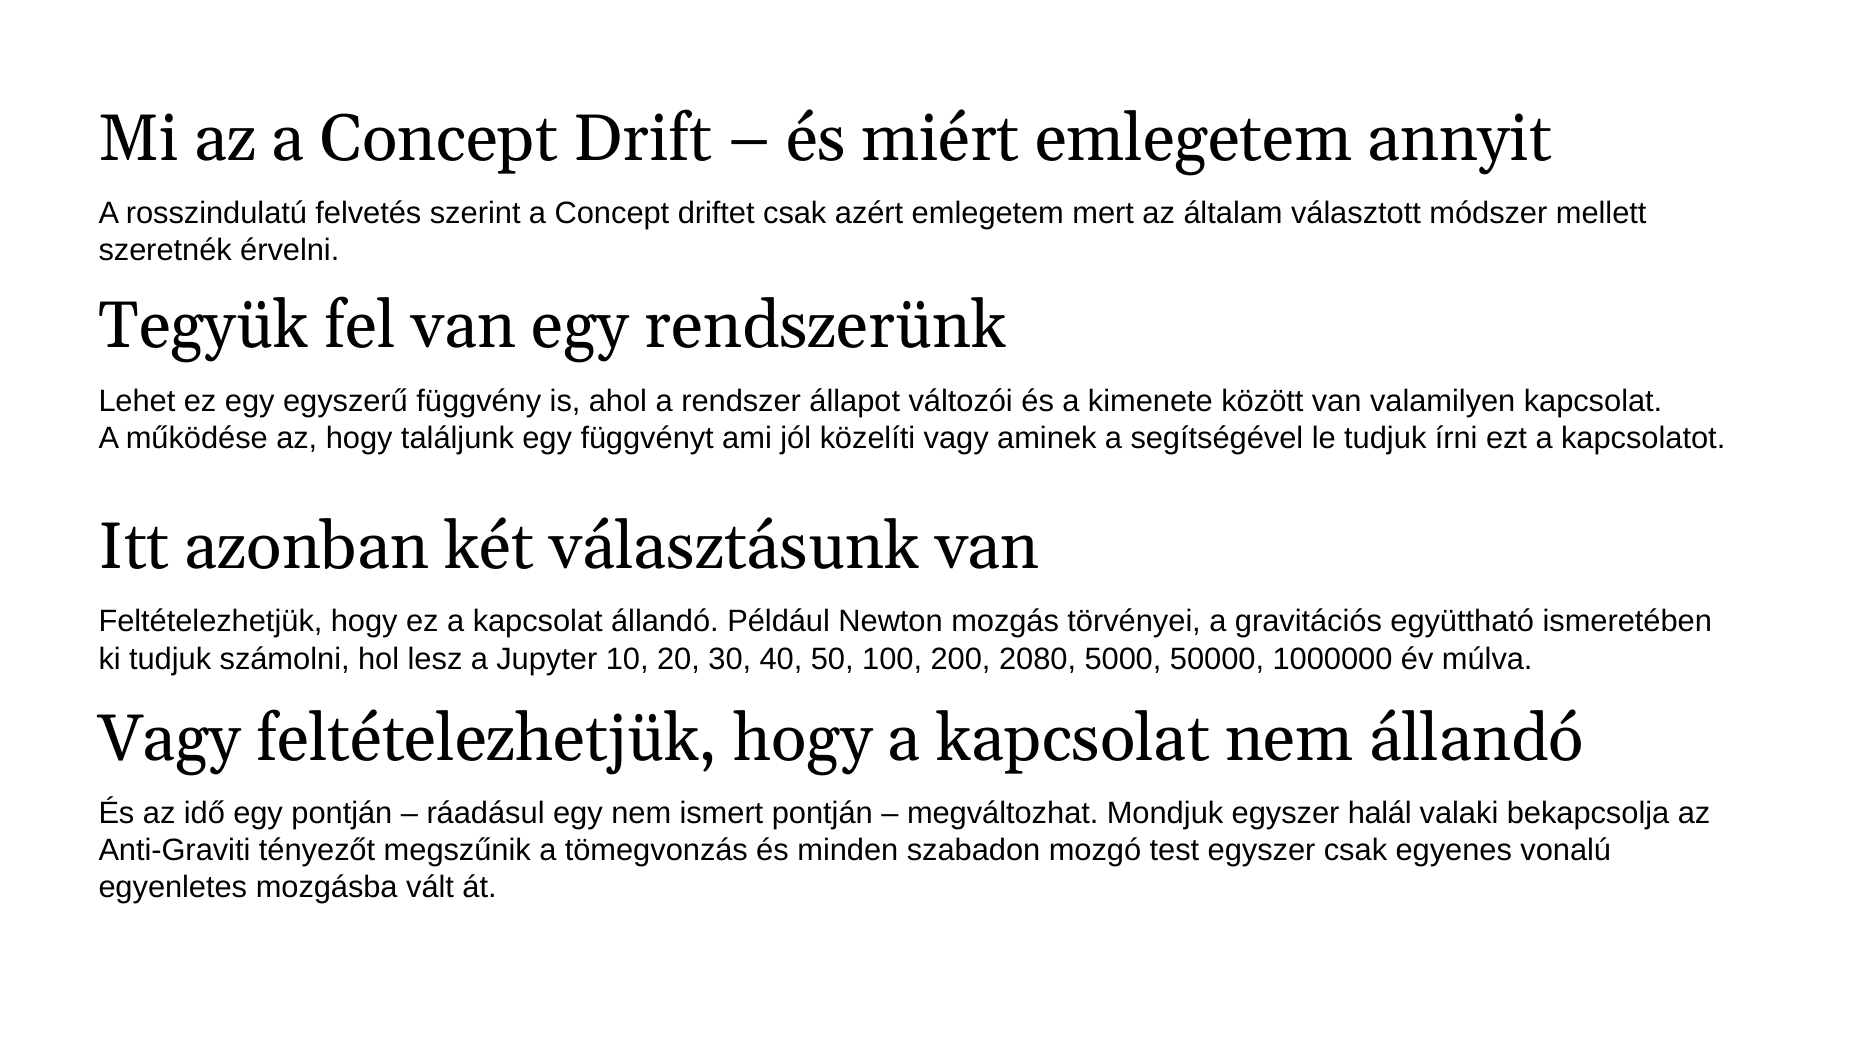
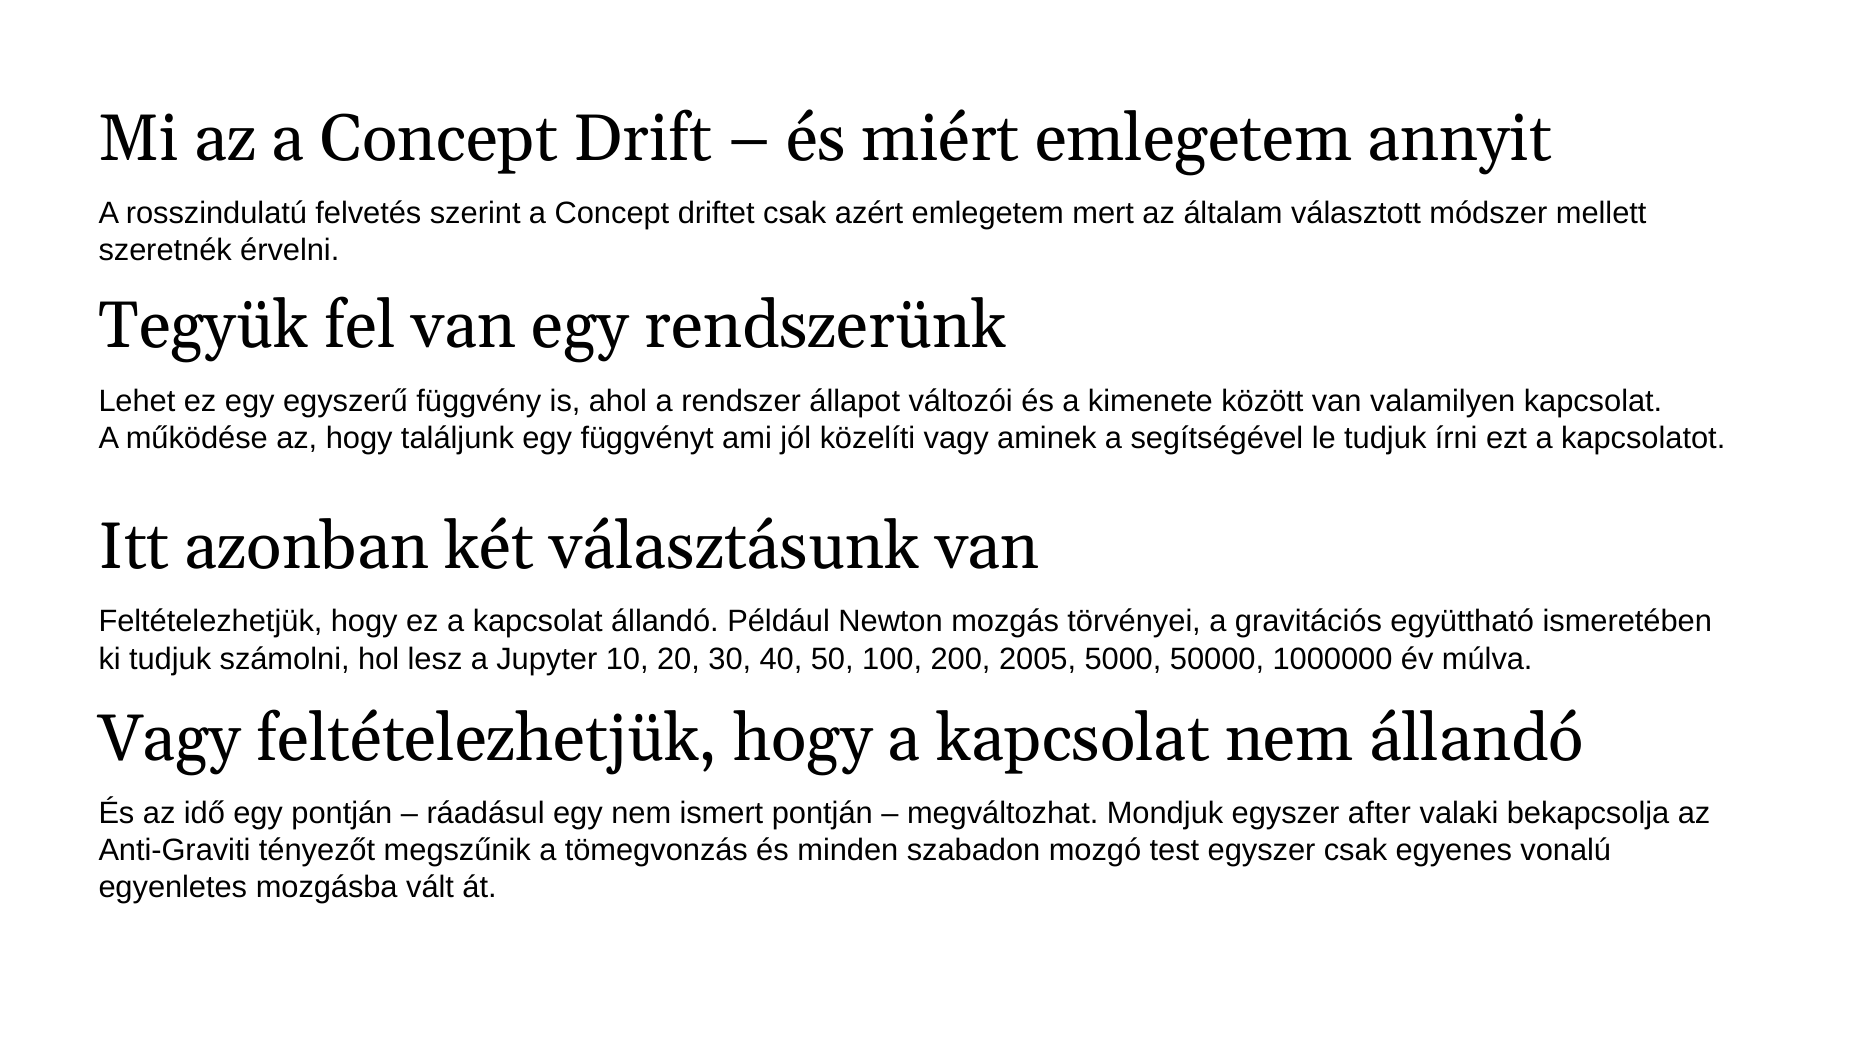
2080: 2080 -> 2005
halál: halál -> after
